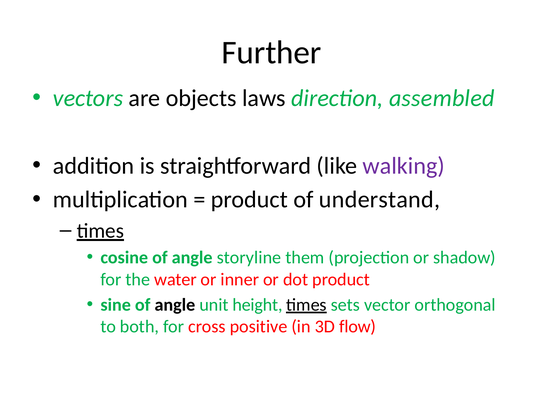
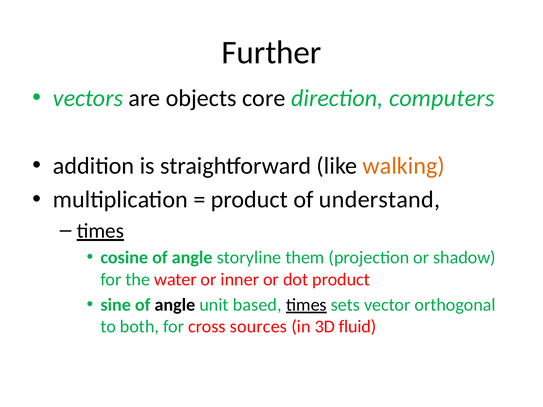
laws: laws -> core
assembled: assembled -> computers
walking colour: purple -> orange
height: height -> based
positive: positive -> sources
flow: flow -> fluid
